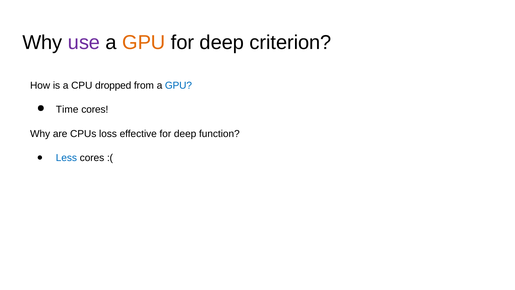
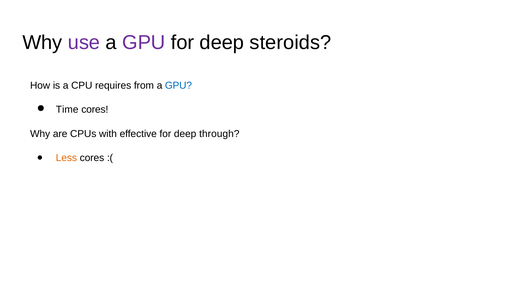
GPU at (144, 43) colour: orange -> purple
criterion: criterion -> steroids
dropped: dropped -> requires
loss: loss -> with
function: function -> through
Less colour: blue -> orange
